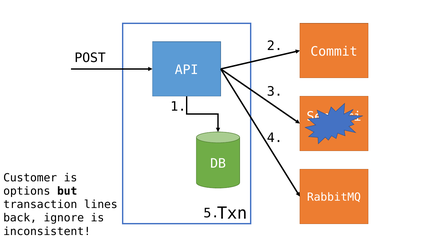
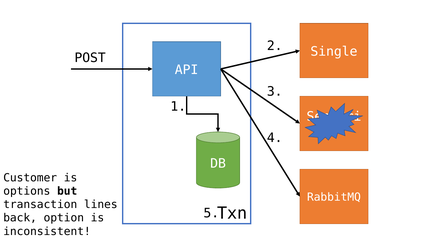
Commit: Commit -> Single
ignore: ignore -> option
